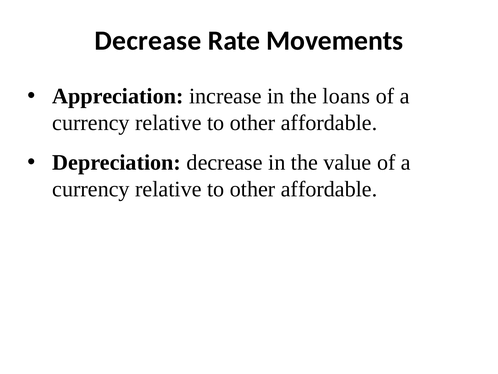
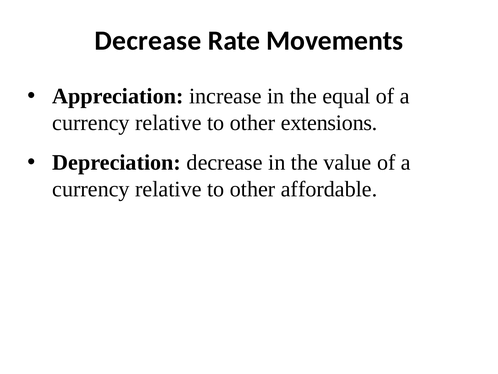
loans: loans -> equal
affordable at (329, 123): affordable -> extensions
